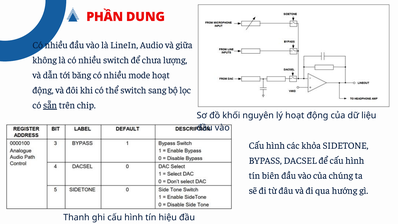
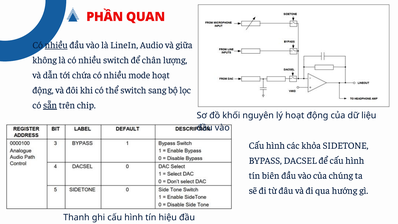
DUNG: DUNG -> QUAN
nhiều at (56, 45) underline: none -> present
chưa: chưa -> chân
băng: băng -> chứa
